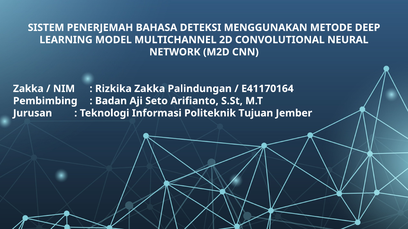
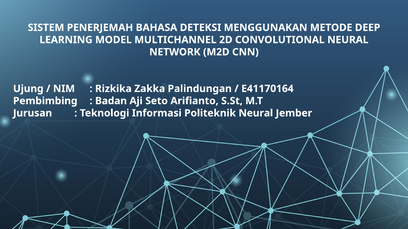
Zakka at (28, 89): Zakka -> Ujung
Politeknik Tujuan: Tujuan -> Neural
